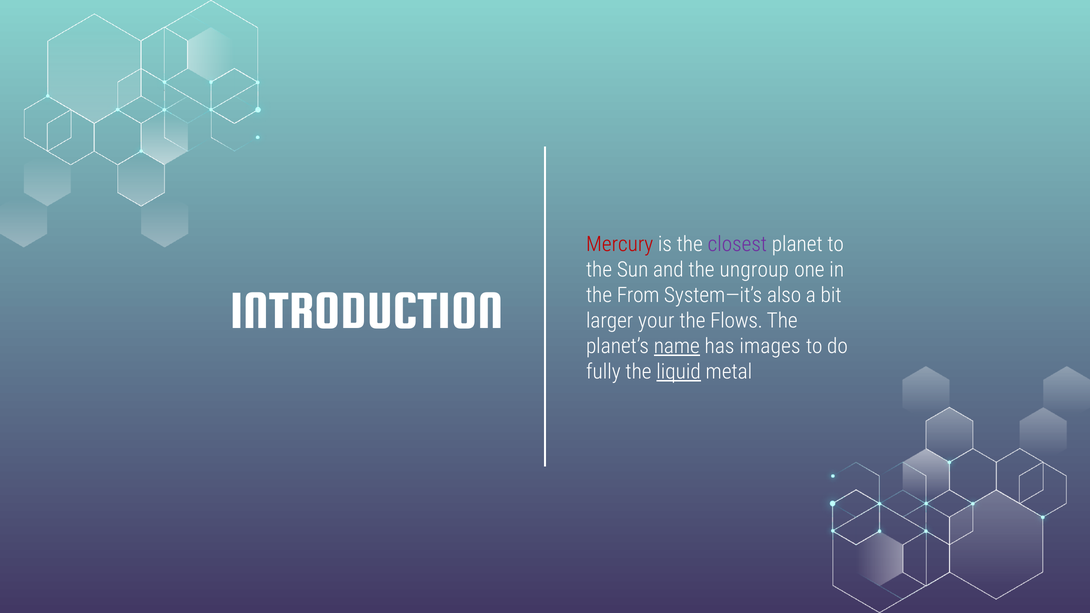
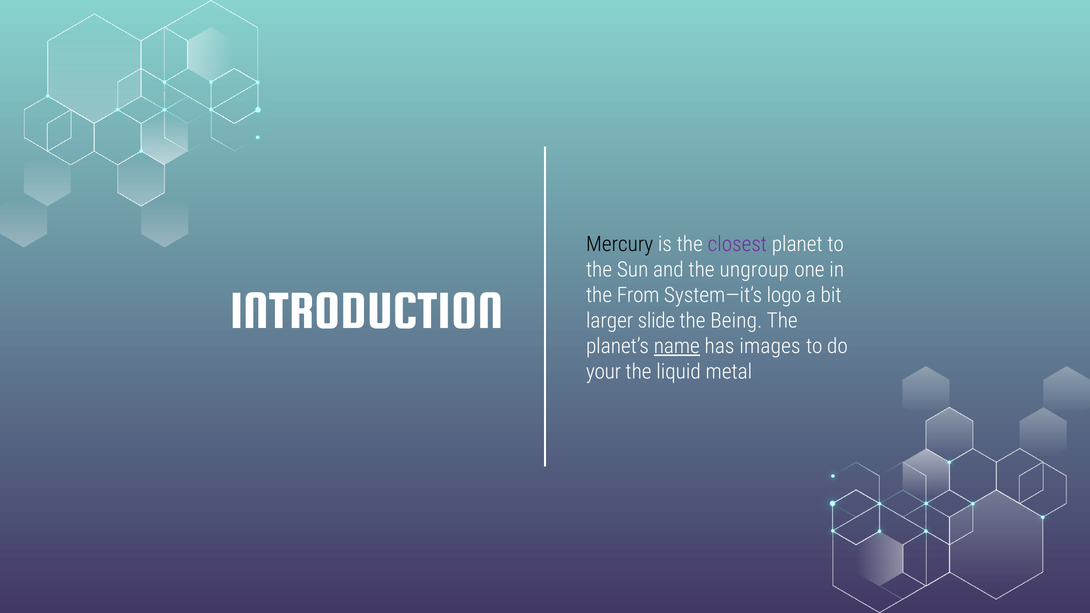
Mercury colour: red -> black
also: also -> logo
your: your -> slide
Flows: Flows -> Being
fully: fully -> your
liquid underline: present -> none
